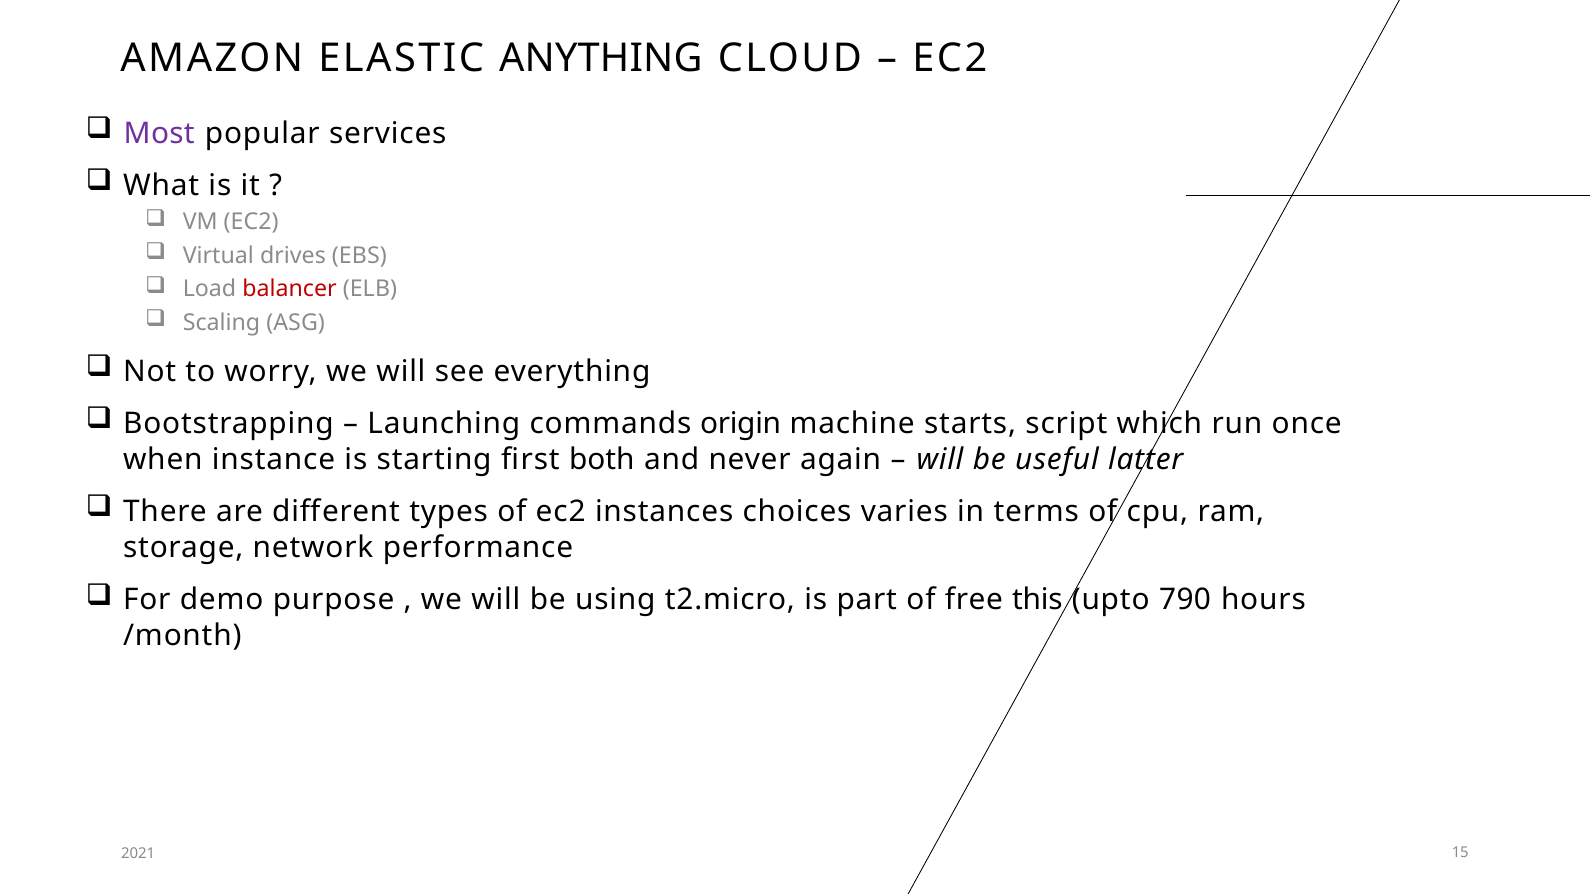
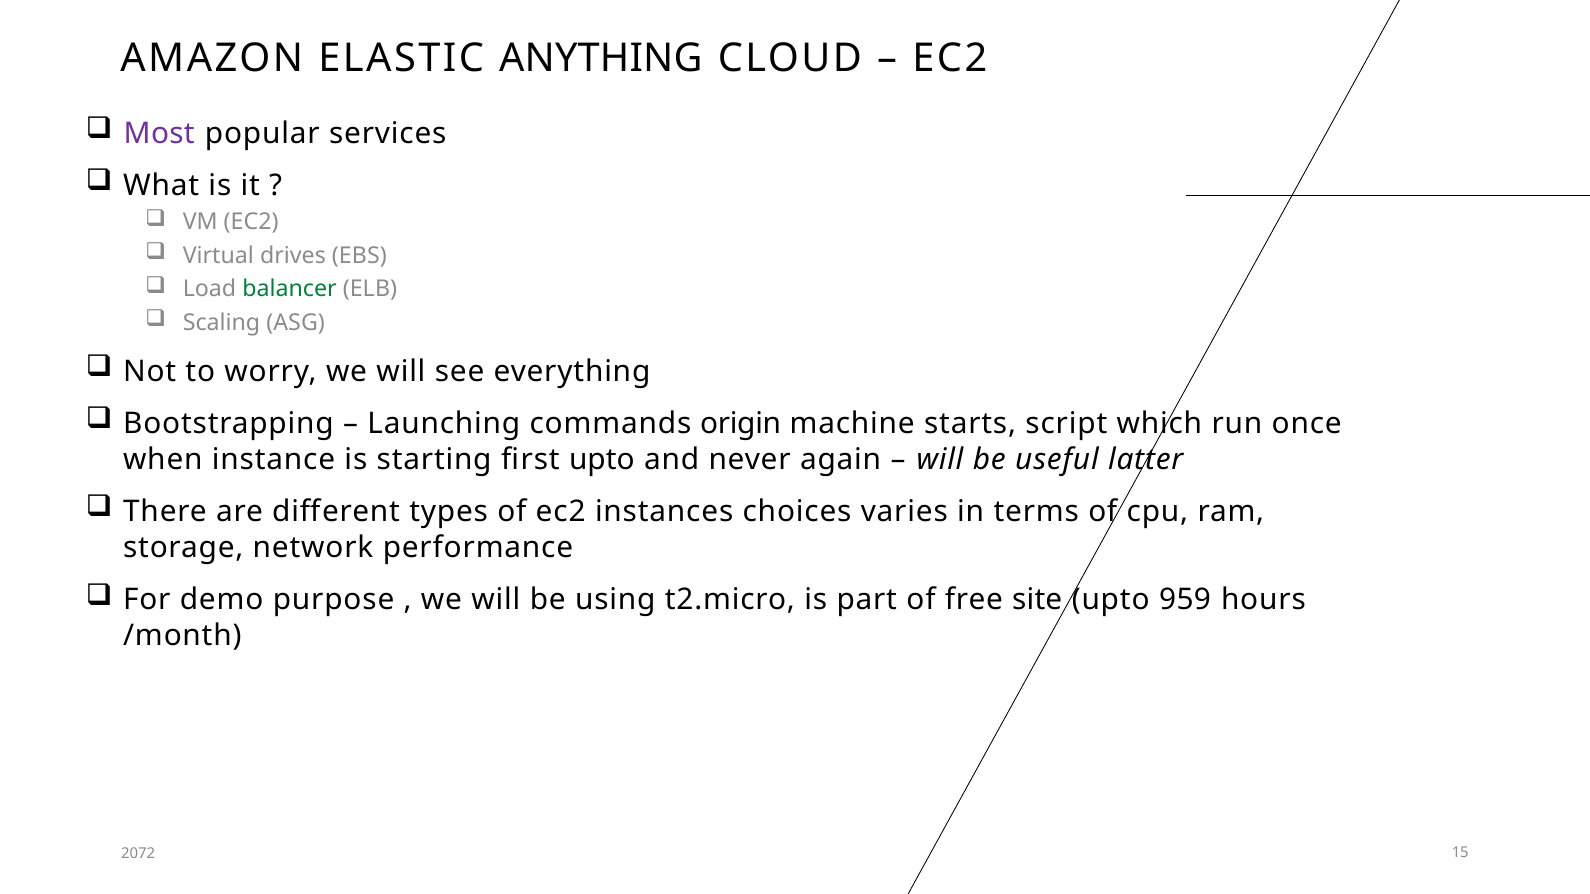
balancer colour: red -> green
first both: both -> upto
this: this -> site
790: 790 -> 959
2021: 2021 -> 2072
